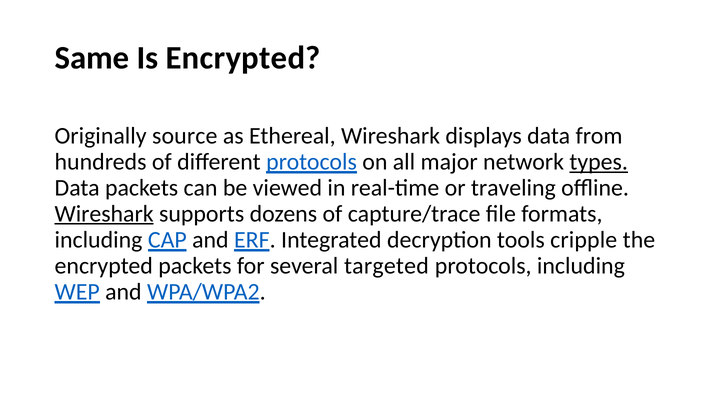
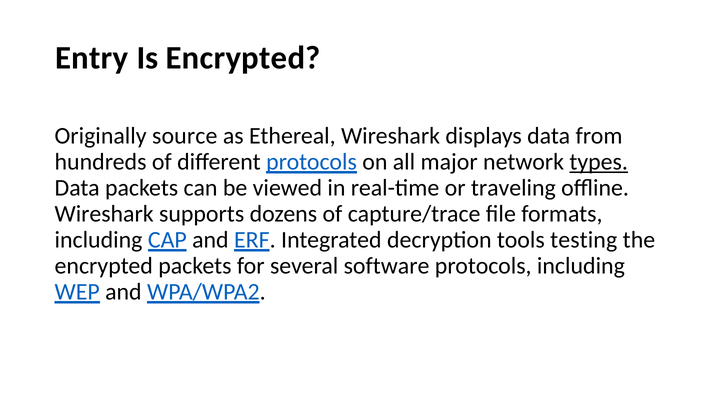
Same: Same -> Entry
Wireshark at (104, 214) underline: present -> none
cripple: cripple -> testing
targeted: targeted -> software
